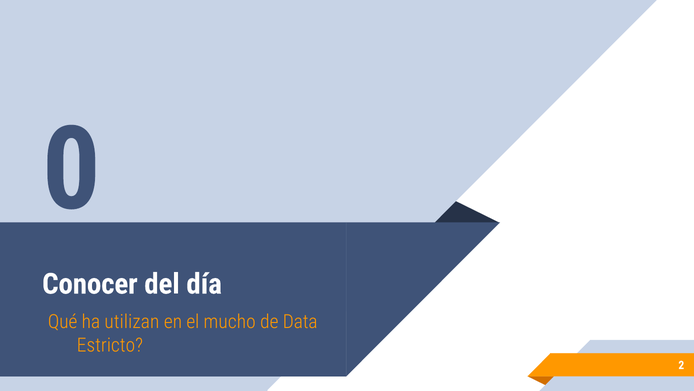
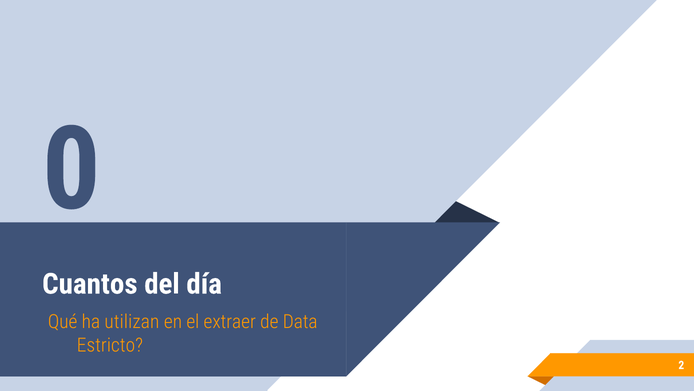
Conocer: Conocer -> Cuantos
mucho: mucho -> extraer
